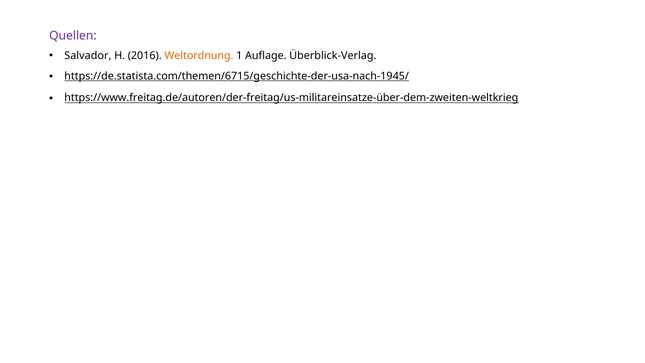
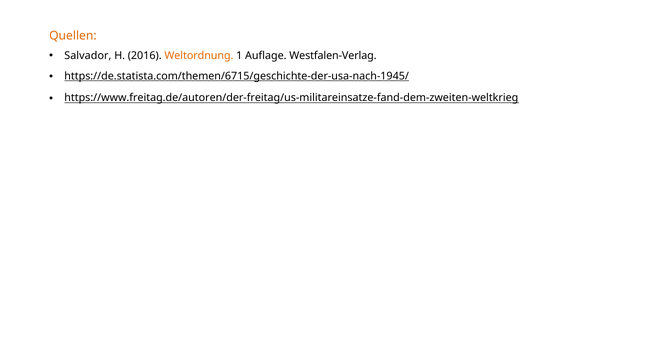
Quellen colour: purple -> orange
Überblick-Verlag: Überblick-Verlag -> Westfalen-Verlag
https://www.freitag.de/autoren/der-freitag/us-militareinsatze-über-dem-zweiten-weltkrieg: https://www.freitag.de/autoren/der-freitag/us-militareinsatze-über-dem-zweiten-weltkrieg -> https://www.freitag.de/autoren/der-freitag/us-militareinsatze-fand-dem-zweiten-weltkrieg
